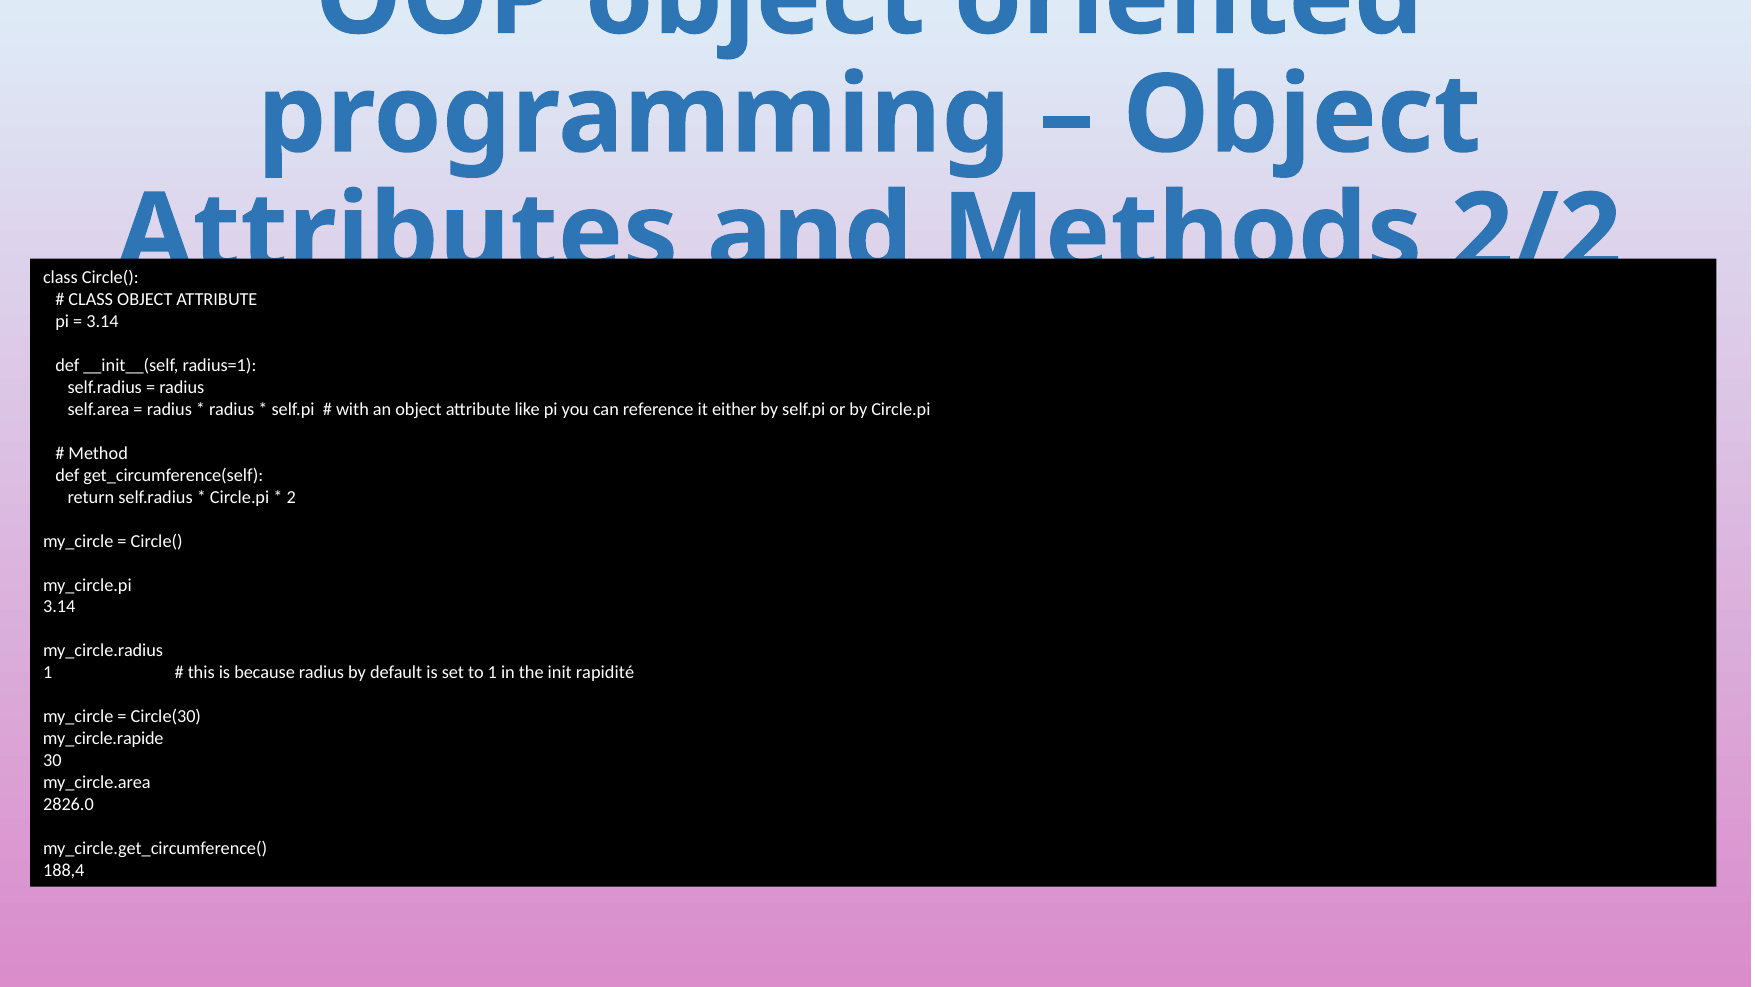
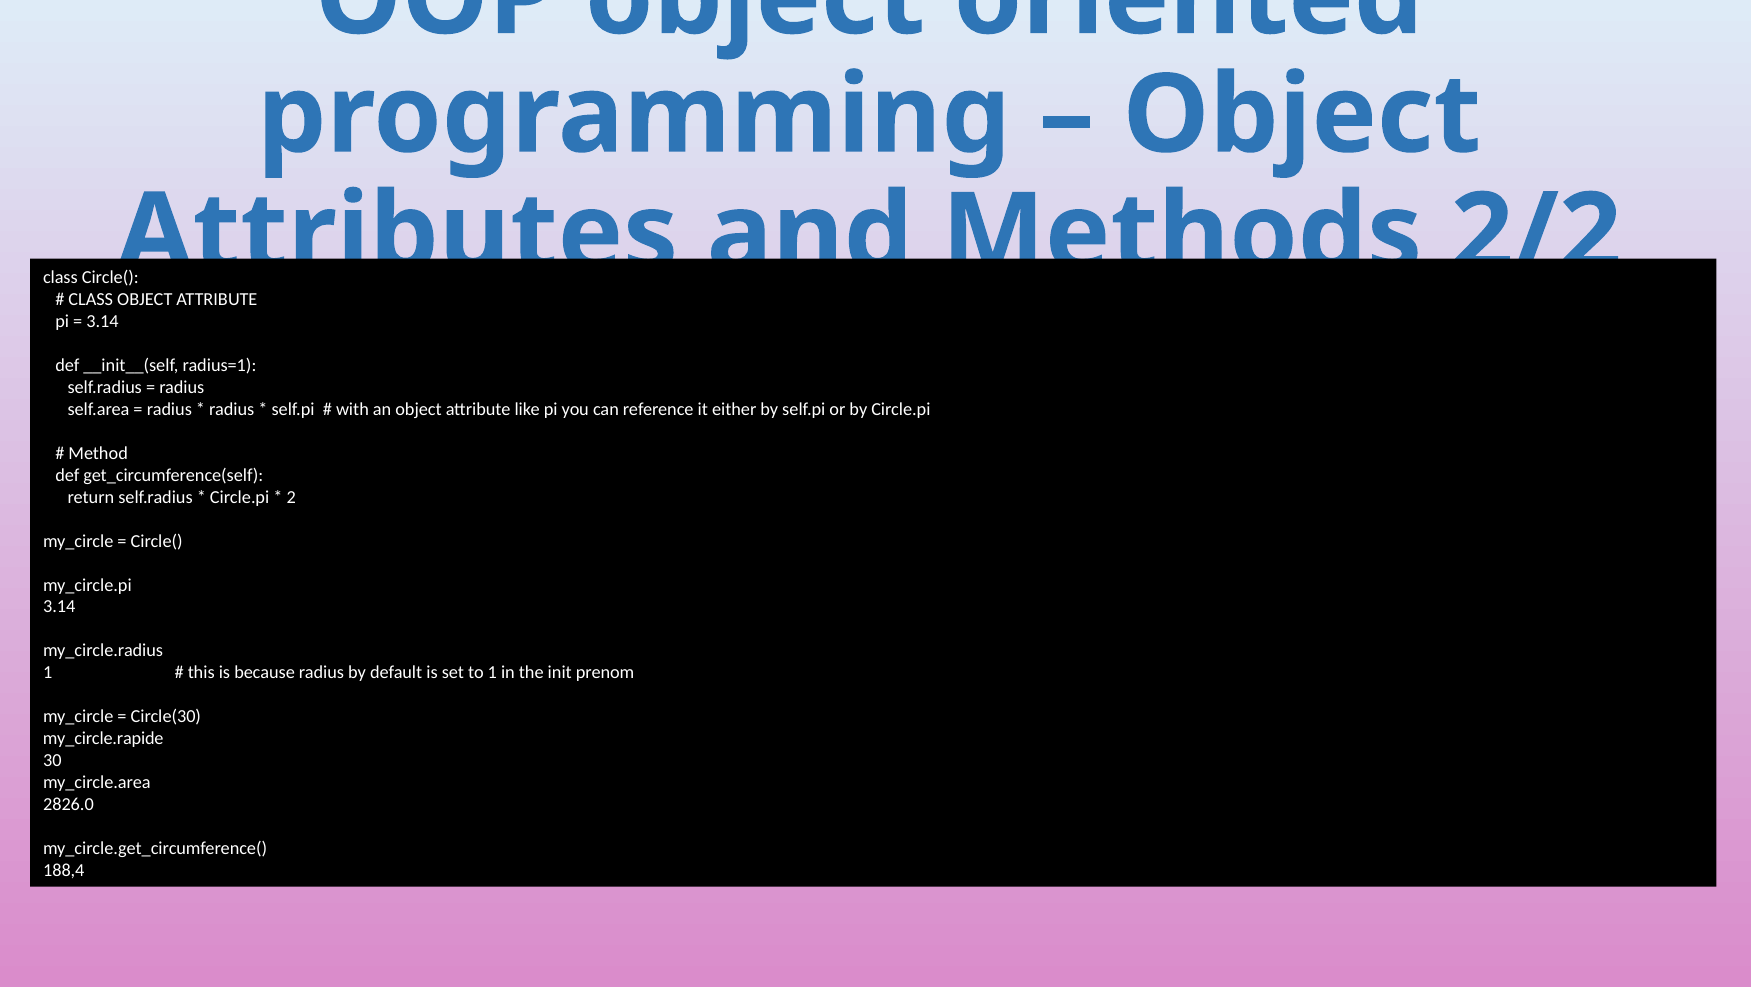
rapidité: rapidité -> prenom
